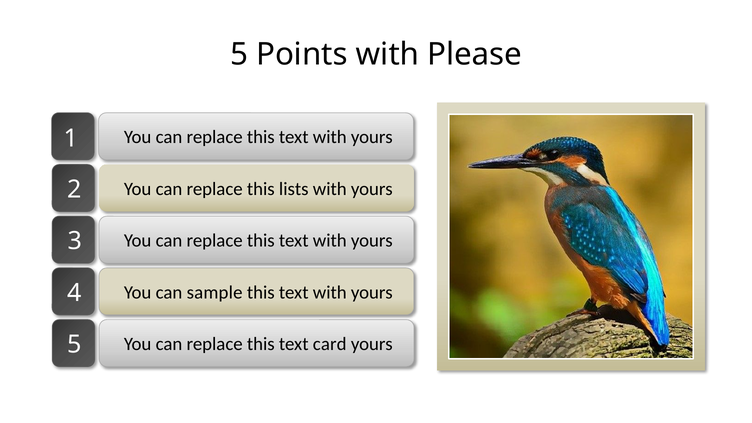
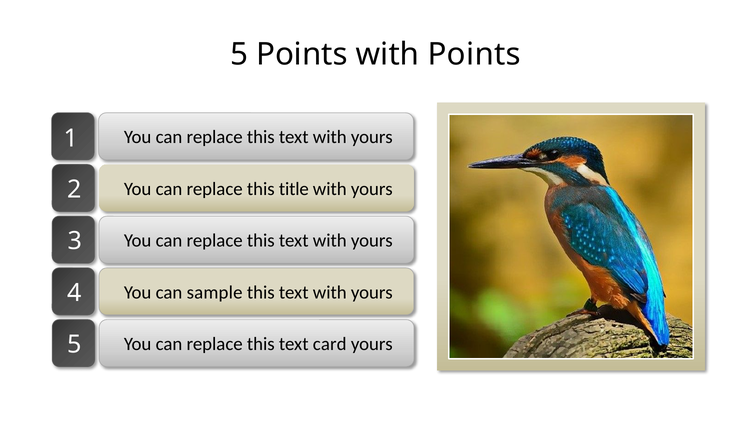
with Please: Please -> Points
lists: lists -> title
